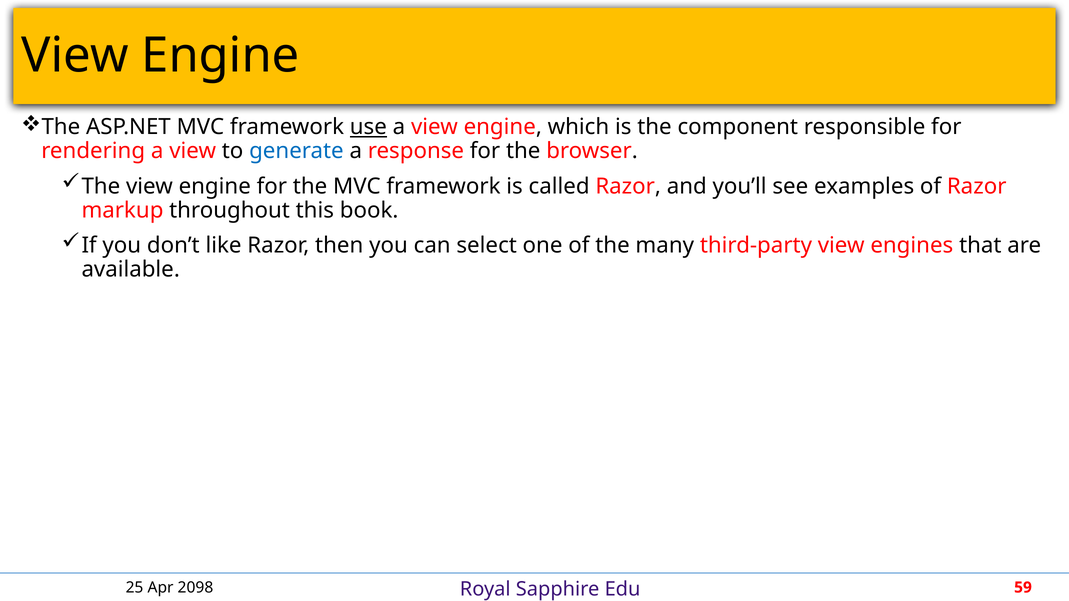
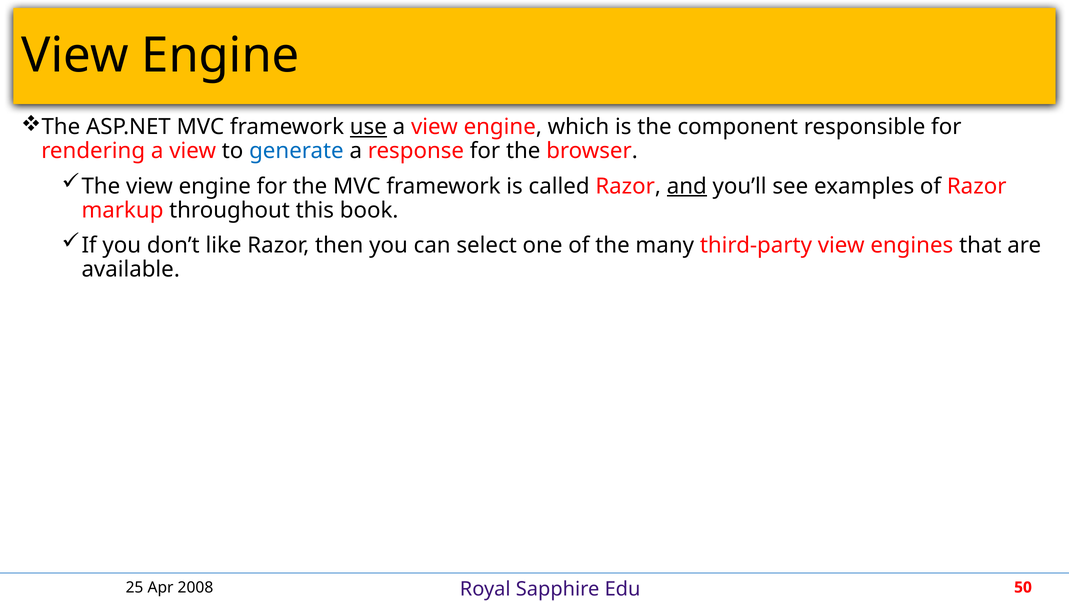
and underline: none -> present
2098: 2098 -> 2008
59: 59 -> 50
